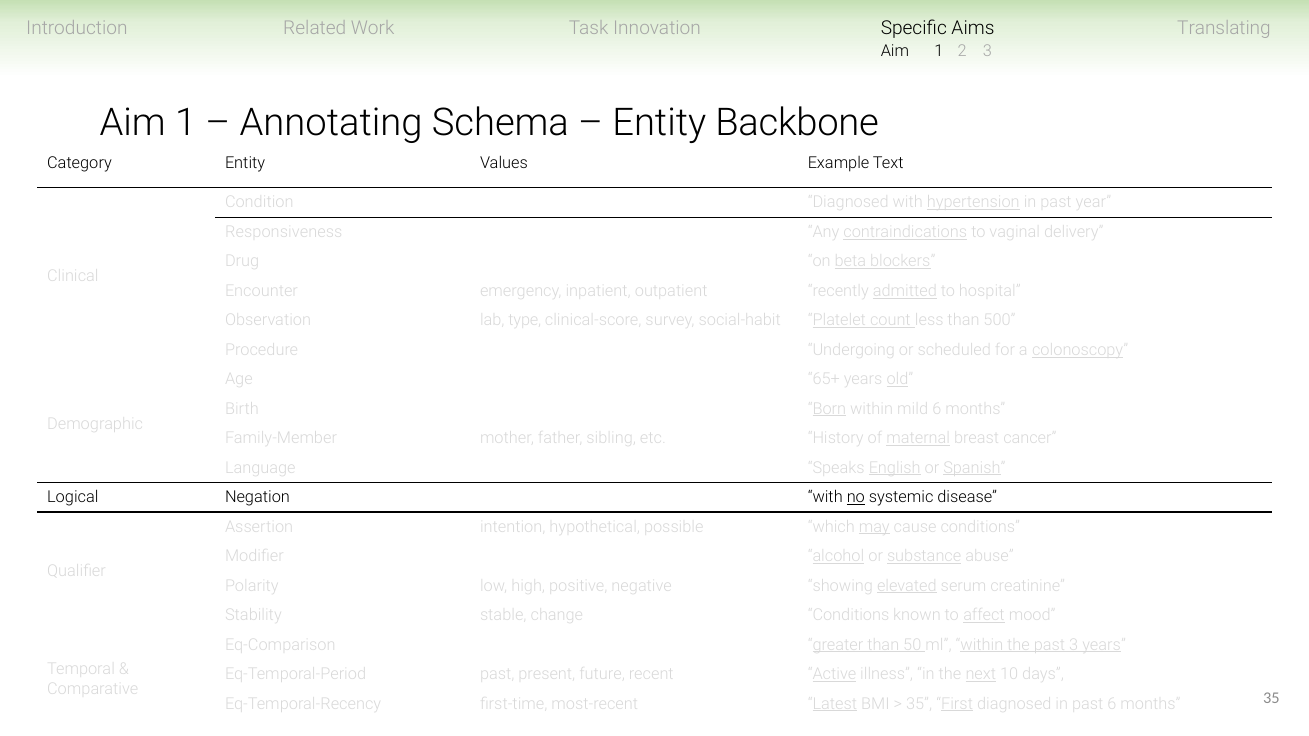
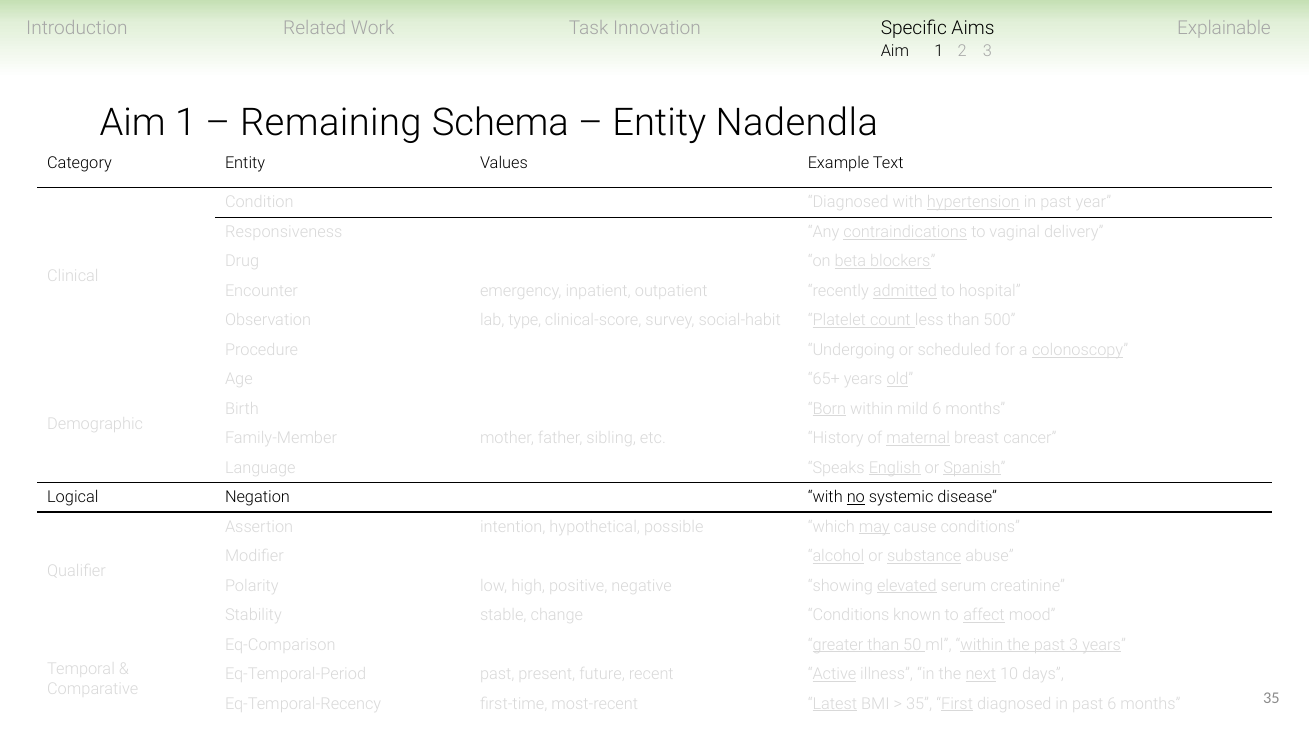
Translating: Translating -> Explainable
Annotating: Annotating -> Remaining
Backbone: Backbone -> Nadendla
